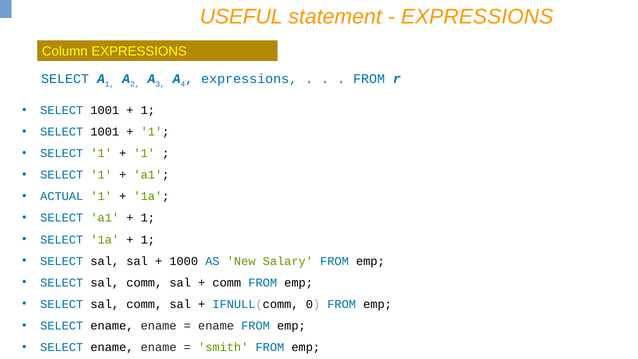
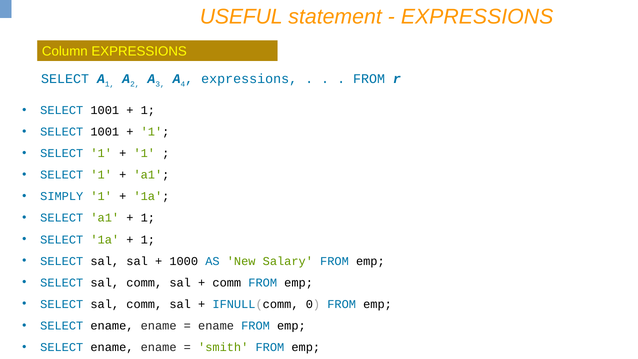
ACTUAL: ACTUAL -> SIMPLY
